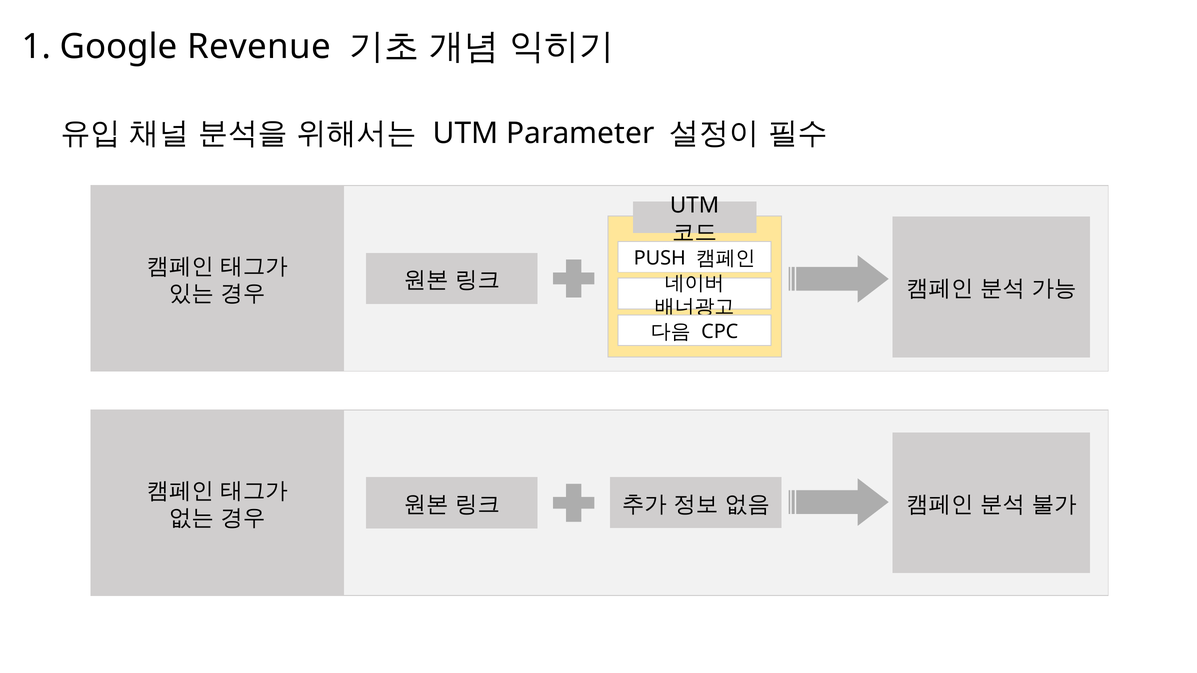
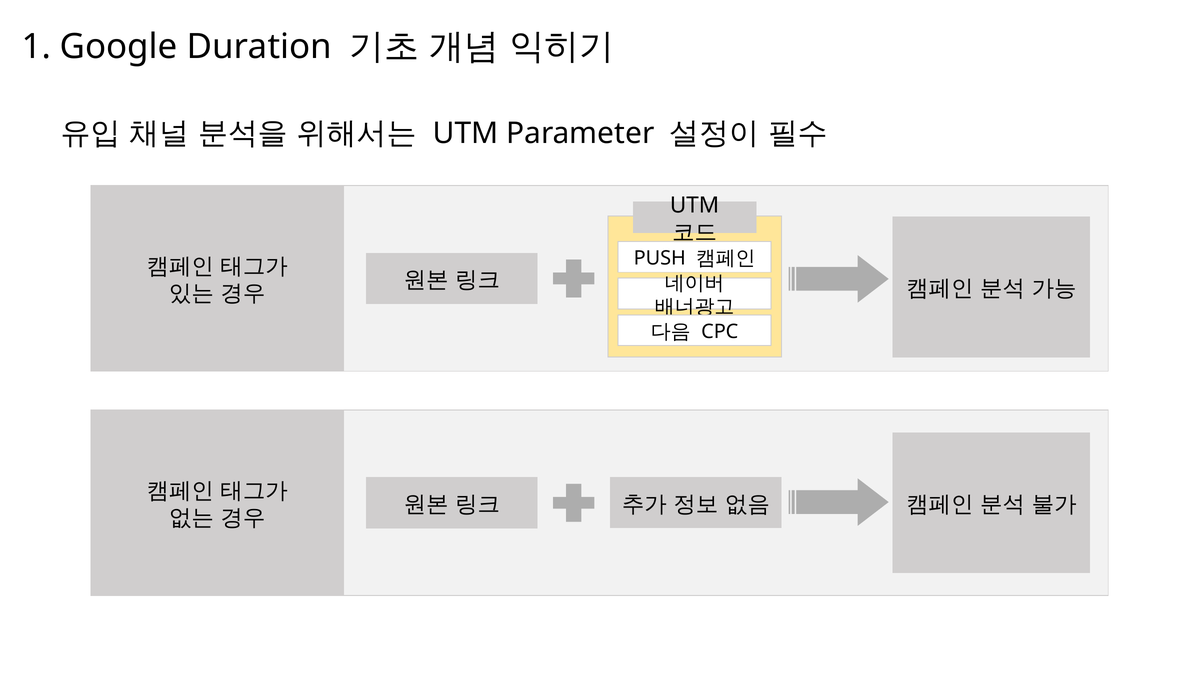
Revenue: Revenue -> Duration
